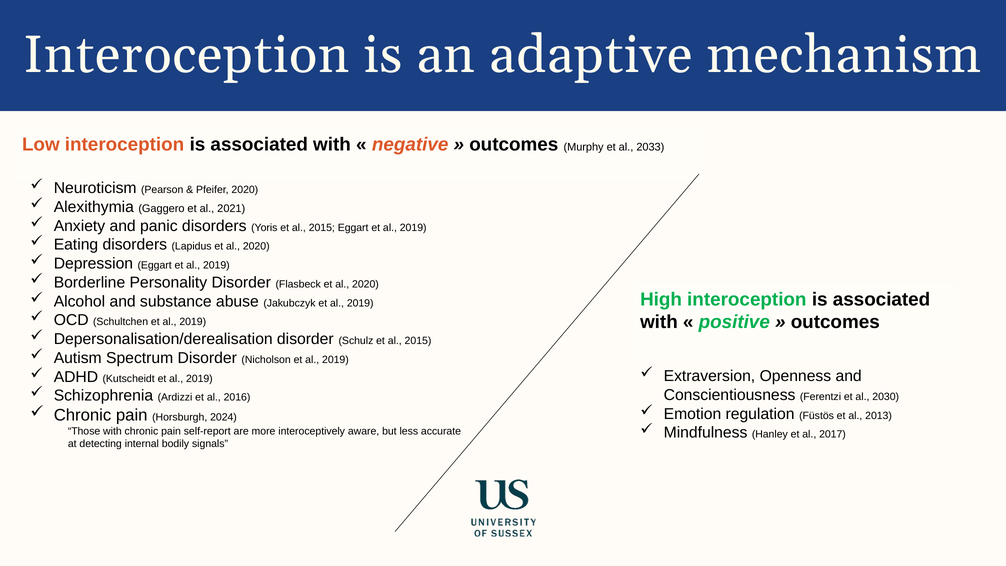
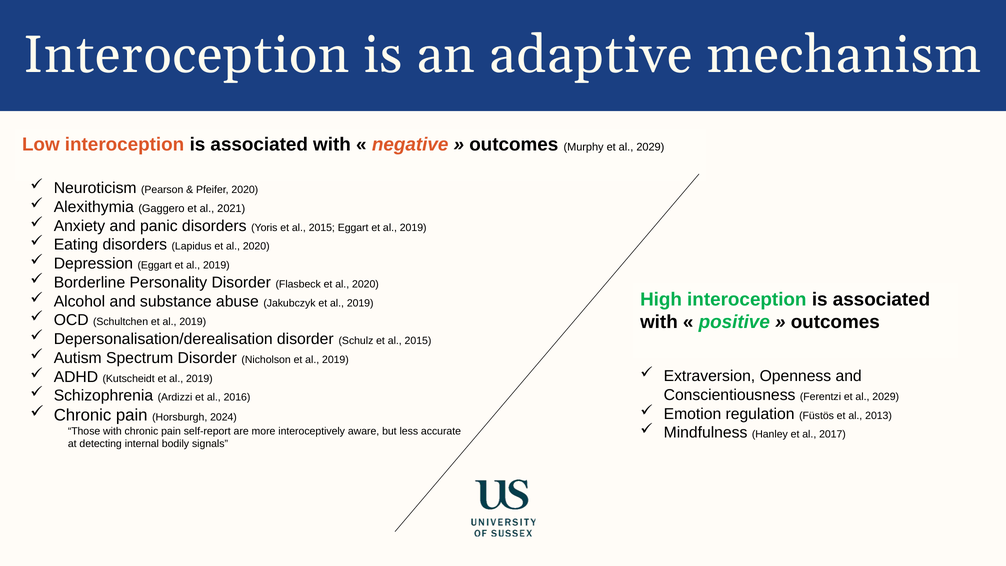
Murphy et al 2033: 2033 -> 2029
Ferentzi et al 2030: 2030 -> 2029
